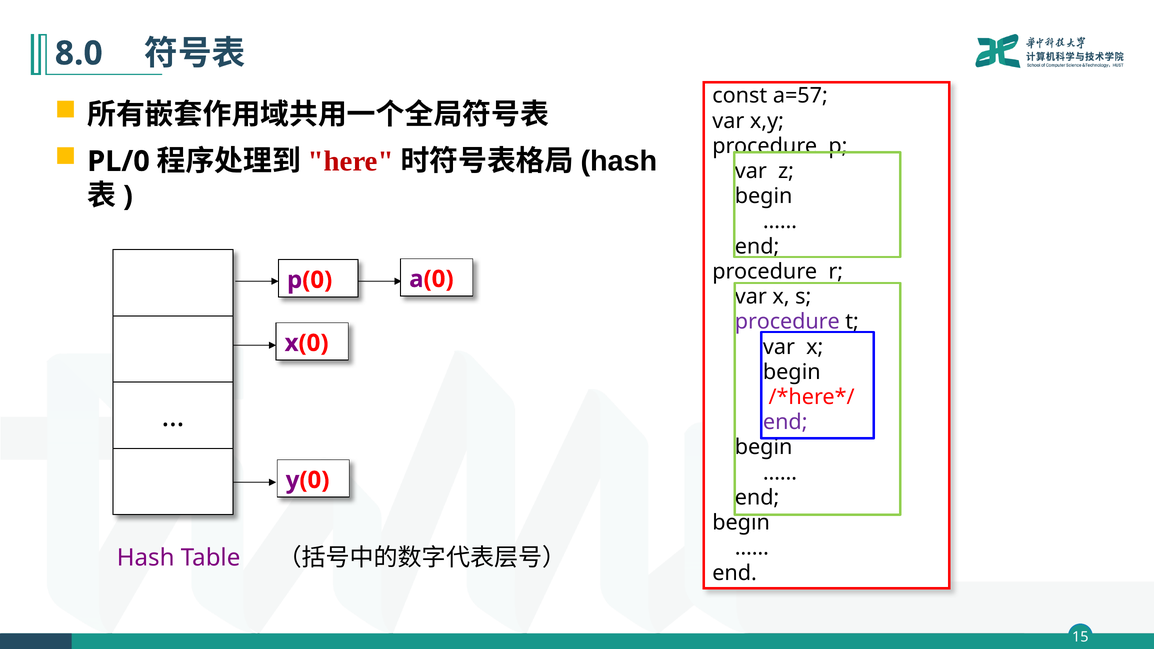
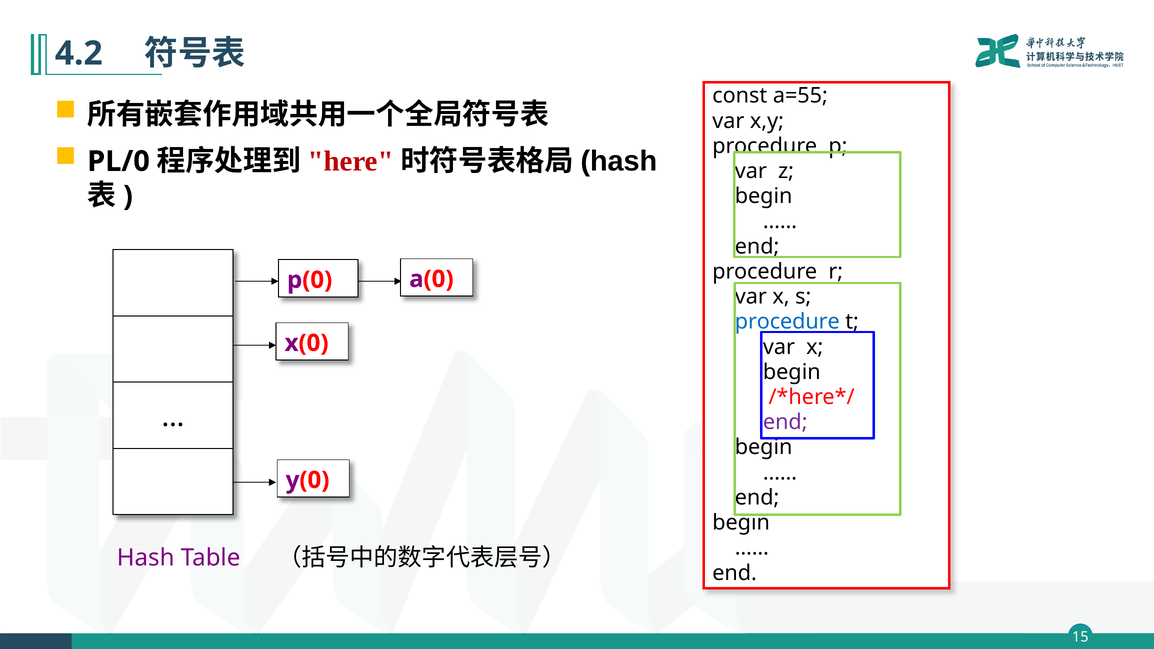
8.0: 8.0 -> 4.2
a=57: a=57 -> a=55
procedure at (787, 322) colour: purple -> blue
